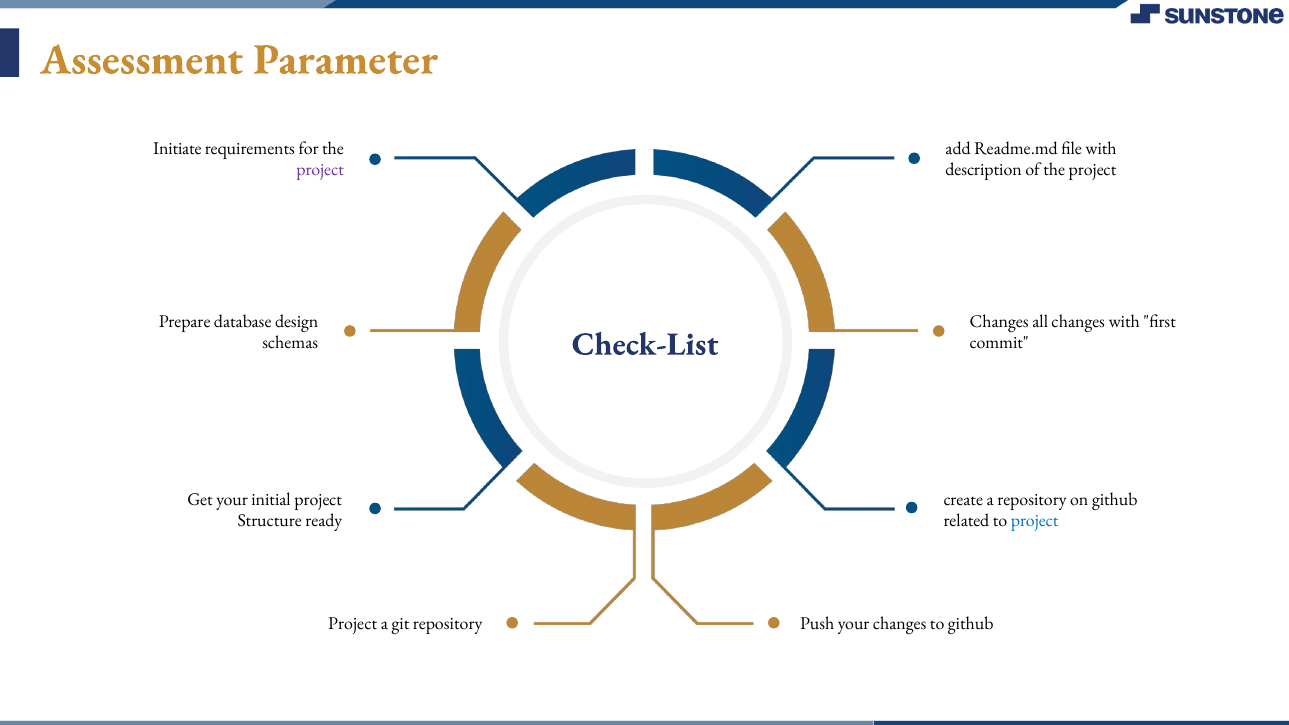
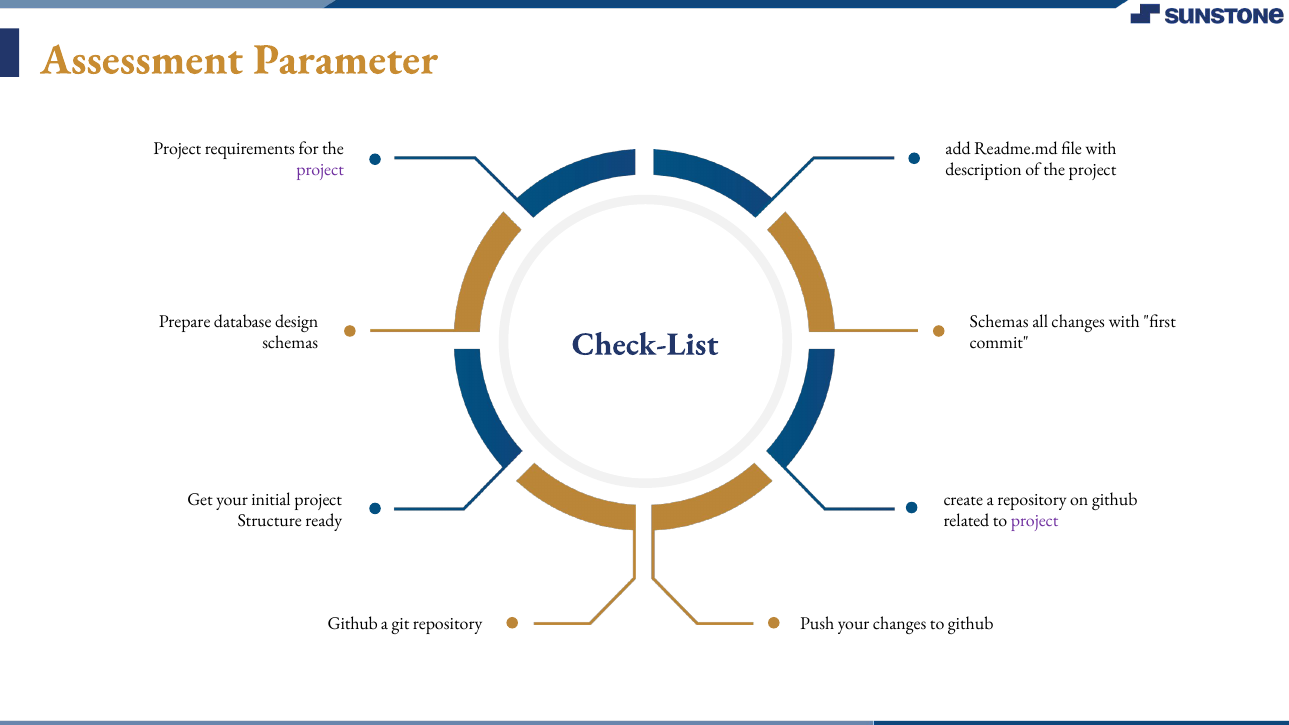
Initiate at (177, 149): Initiate -> Project
Changes at (999, 322): Changes -> Schemas
project at (1035, 521) colour: blue -> purple
Project at (353, 624): Project -> Github
